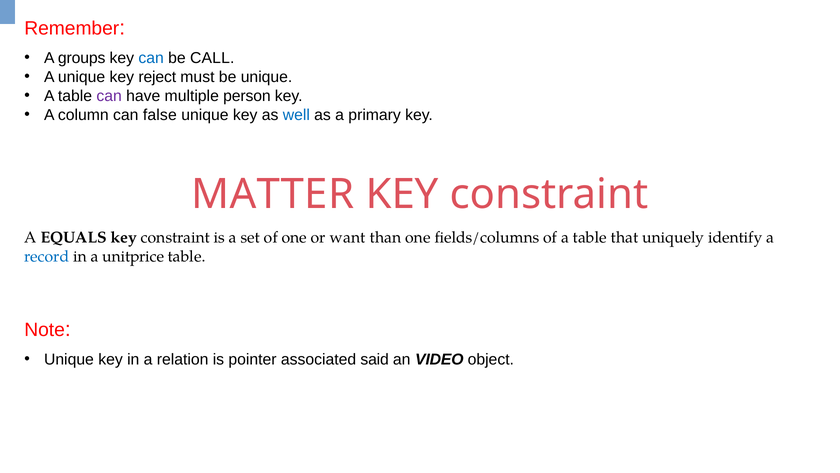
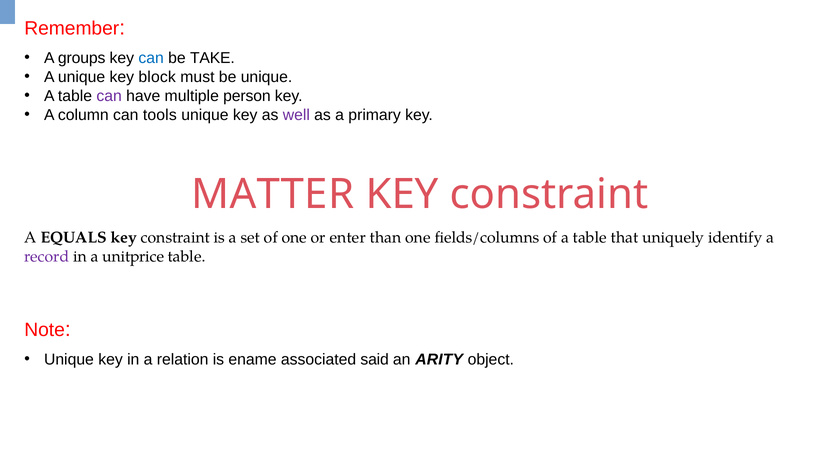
CALL: CALL -> TAKE
reject: reject -> block
false: false -> tools
well colour: blue -> purple
want: want -> enter
record colour: blue -> purple
pointer: pointer -> ename
VIDEO: VIDEO -> ARITY
